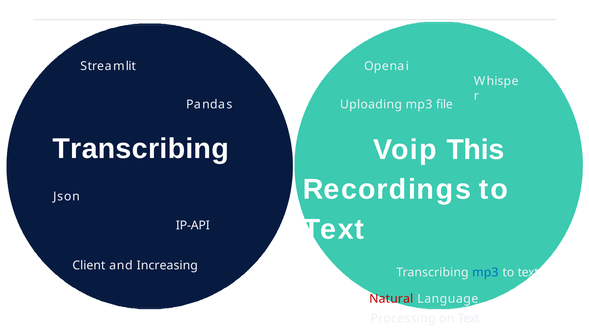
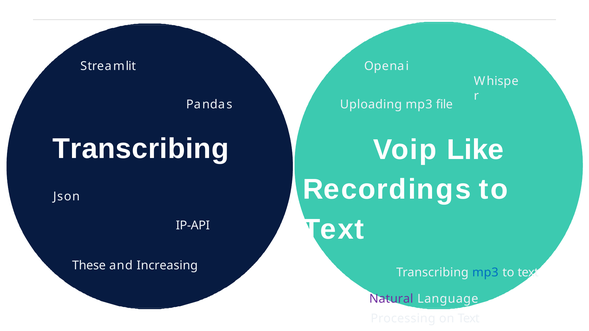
This: This -> Like
Client: Client -> These
Natural colour: red -> purple
